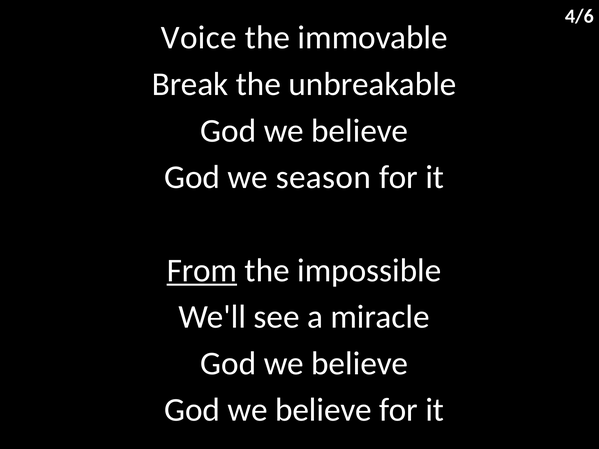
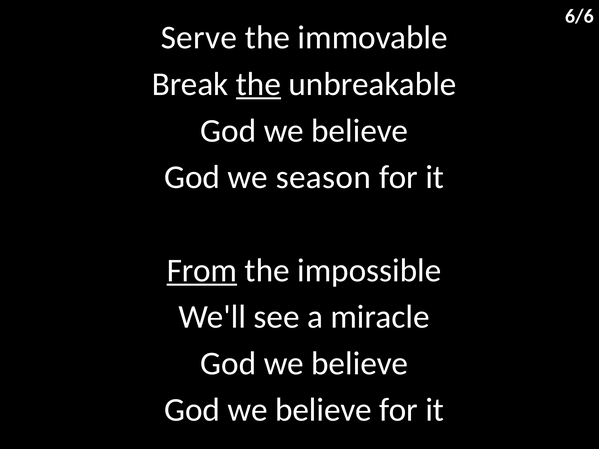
4/6: 4/6 -> 6/6
Voice: Voice -> Serve
the at (258, 84) underline: none -> present
